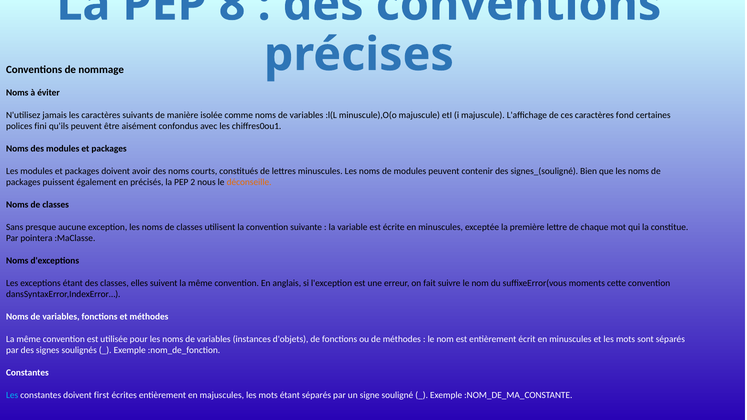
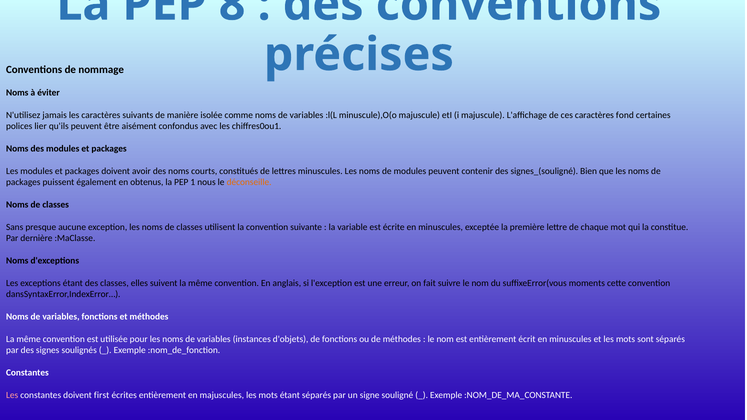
fini: fini -> lier
précisés: précisés -> obtenus
2: 2 -> 1
pointera: pointera -> dernière
Les at (12, 395) colour: light blue -> pink
